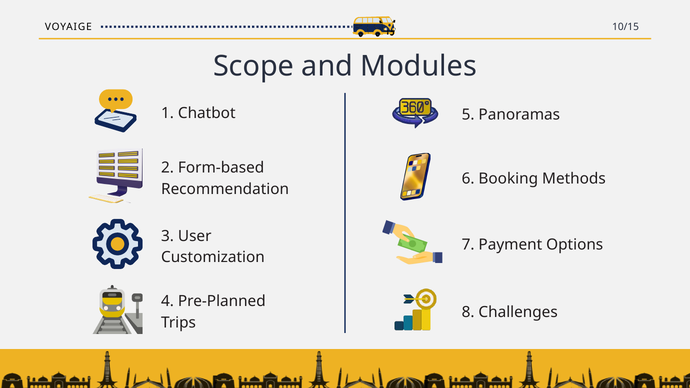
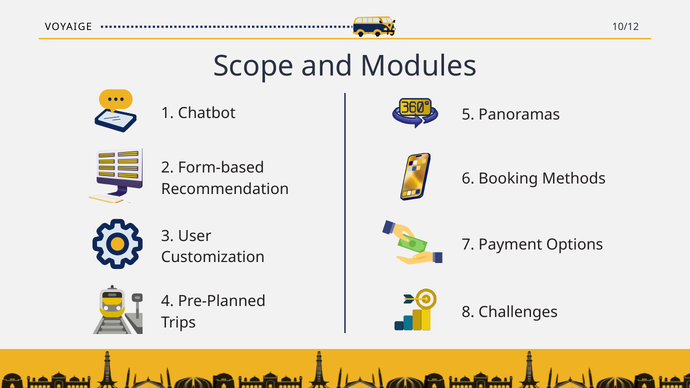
10/15: 10/15 -> 10/12
